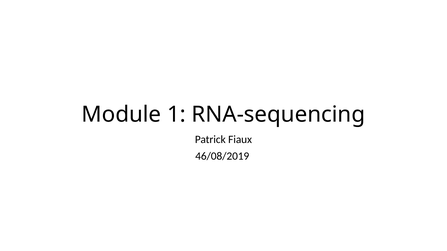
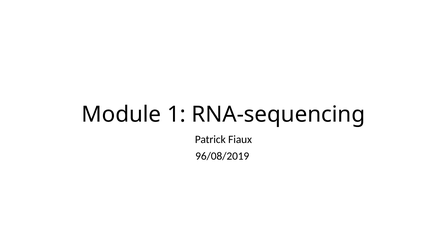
46/08/2019: 46/08/2019 -> 96/08/2019
